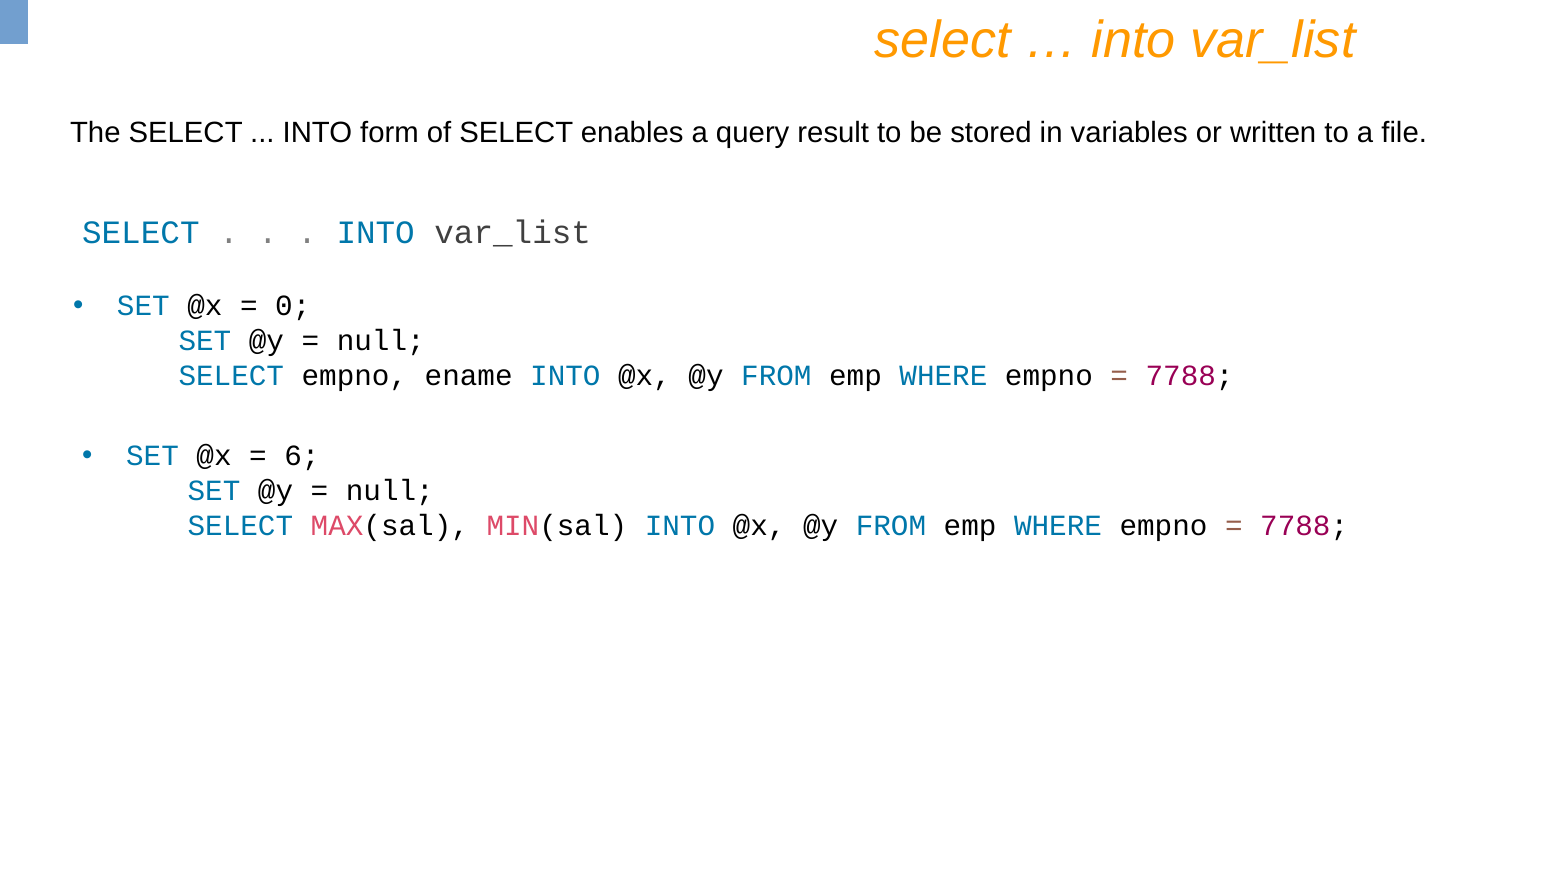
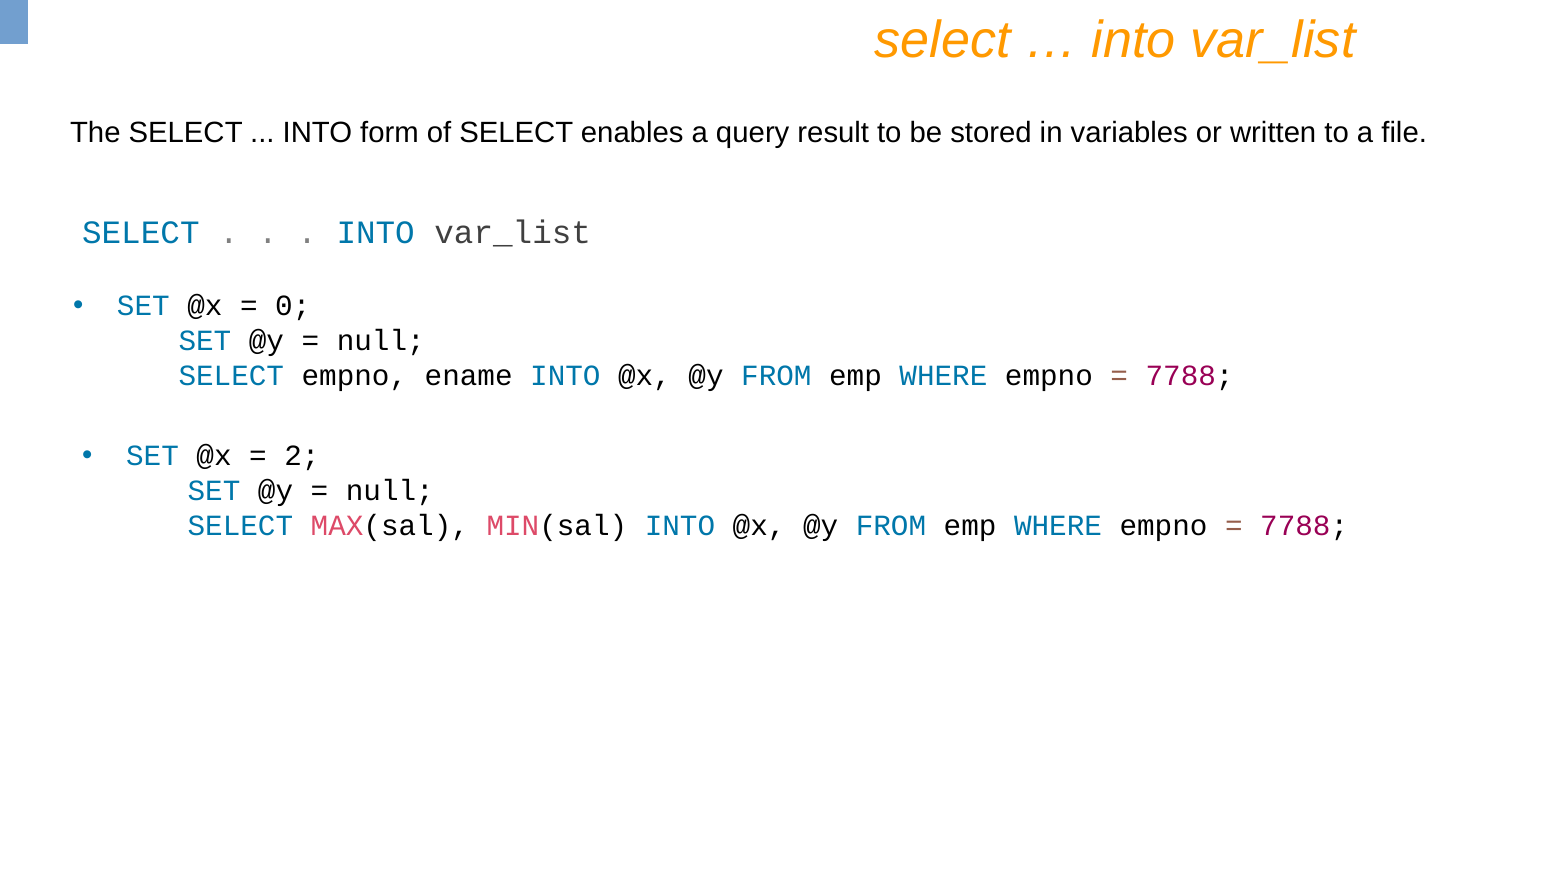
6: 6 -> 2
